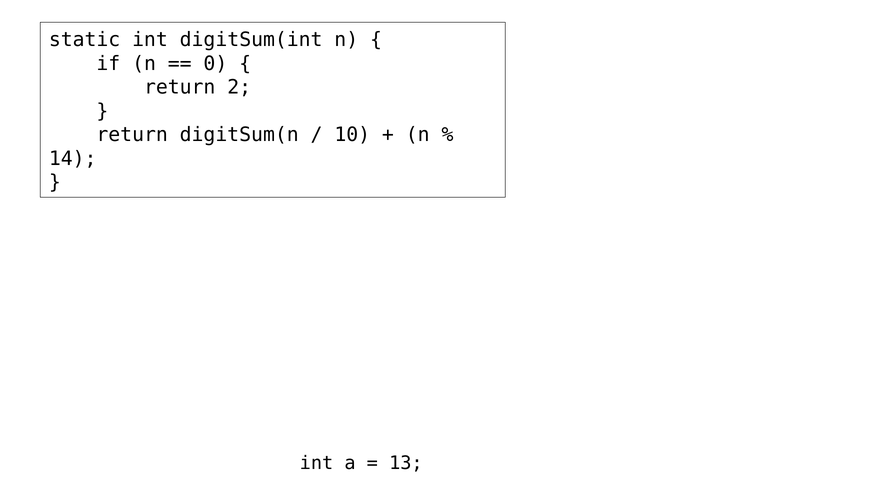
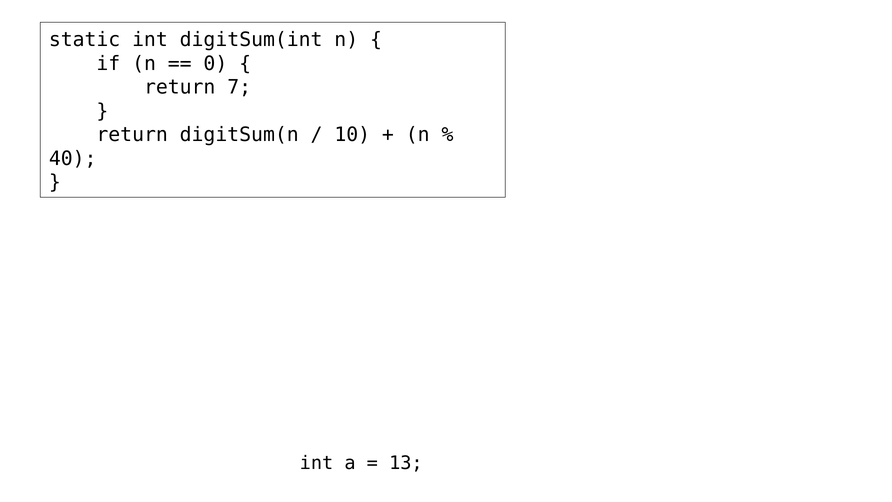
2: 2 -> 7
14: 14 -> 40
